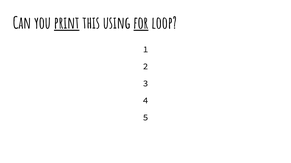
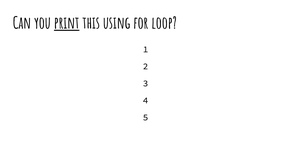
for underline: present -> none
